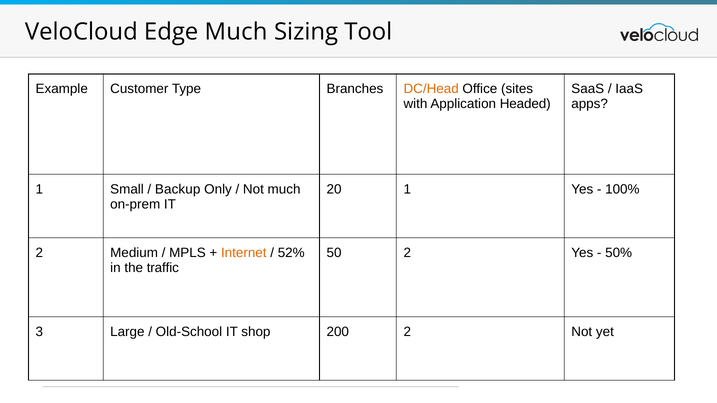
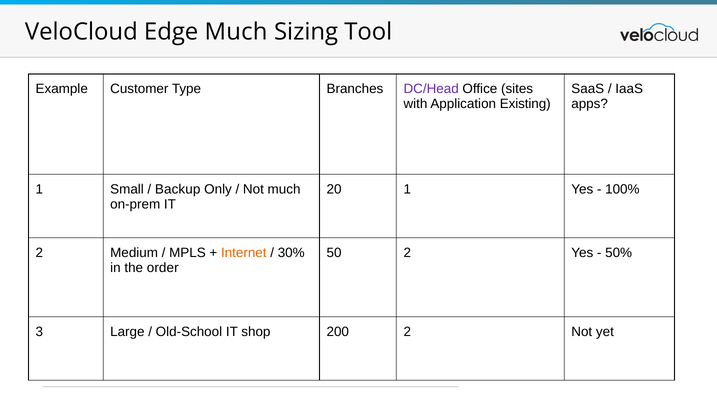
DC/Head colour: orange -> purple
Headed: Headed -> Existing
52%: 52% -> 30%
traffic: traffic -> order
